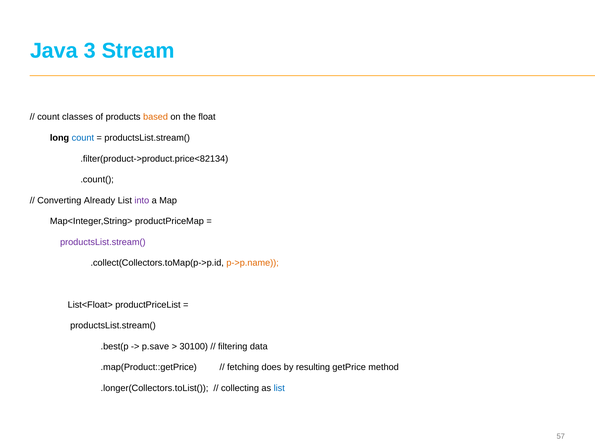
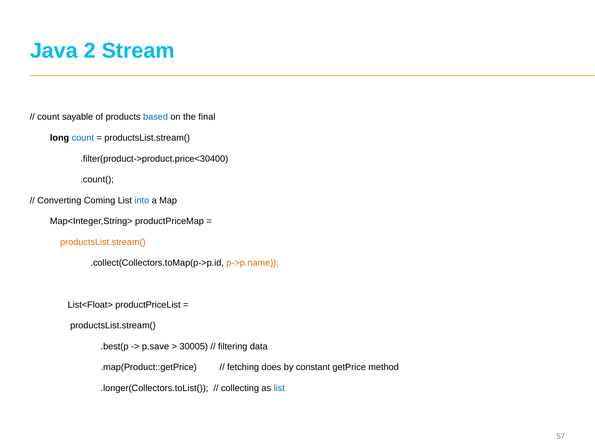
3: 3 -> 2
classes: classes -> sayable
based colour: orange -> blue
float: float -> final
.filter(product->product.price<82134: .filter(product->product.price<82134 -> .filter(product->product.price<30400
Already: Already -> Coming
into colour: purple -> blue
productsList.stream( at (103, 242) colour: purple -> orange
30100: 30100 -> 30005
resulting: resulting -> constant
